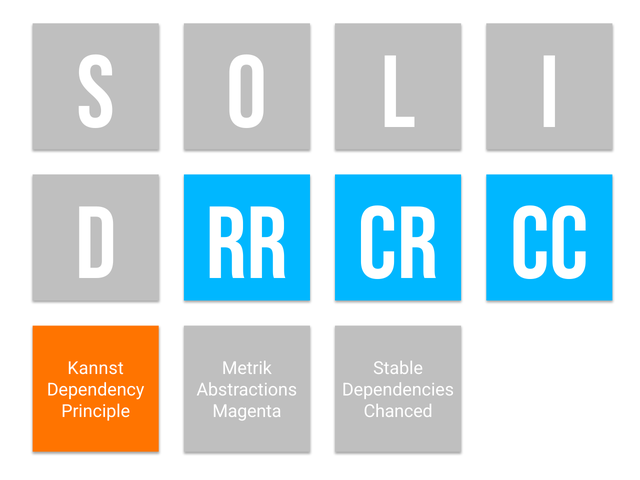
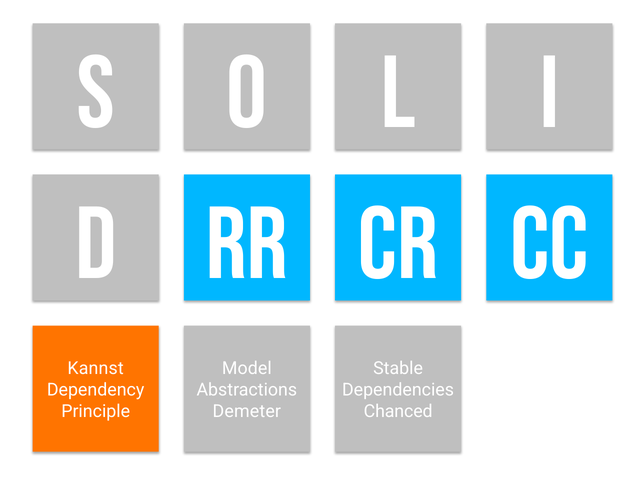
Metrik: Metrik -> Model
Magenta: Magenta -> Demeter
